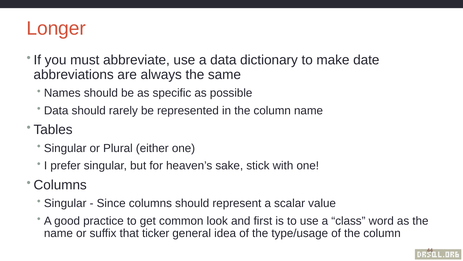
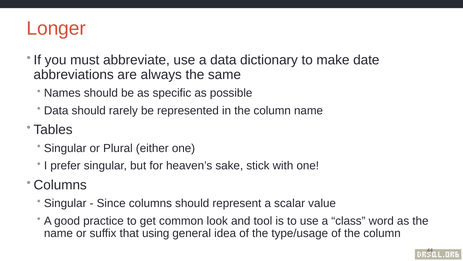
first: first -> tool
ticker: ticker -> using
